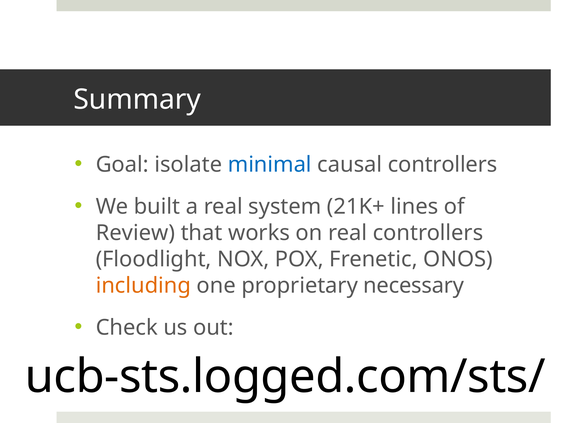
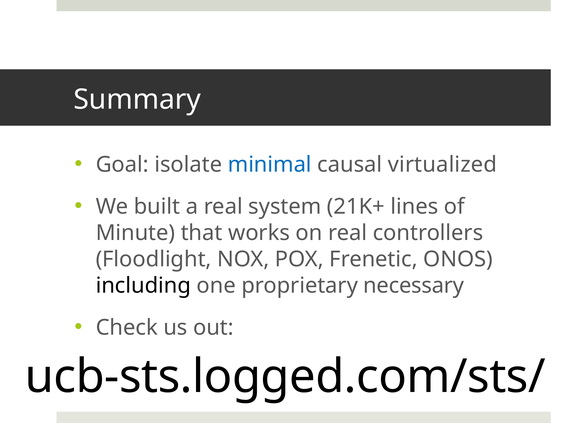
causal controllers: controllers -> virtualized
Review: Review -> Minute
including colour: orange -> black
